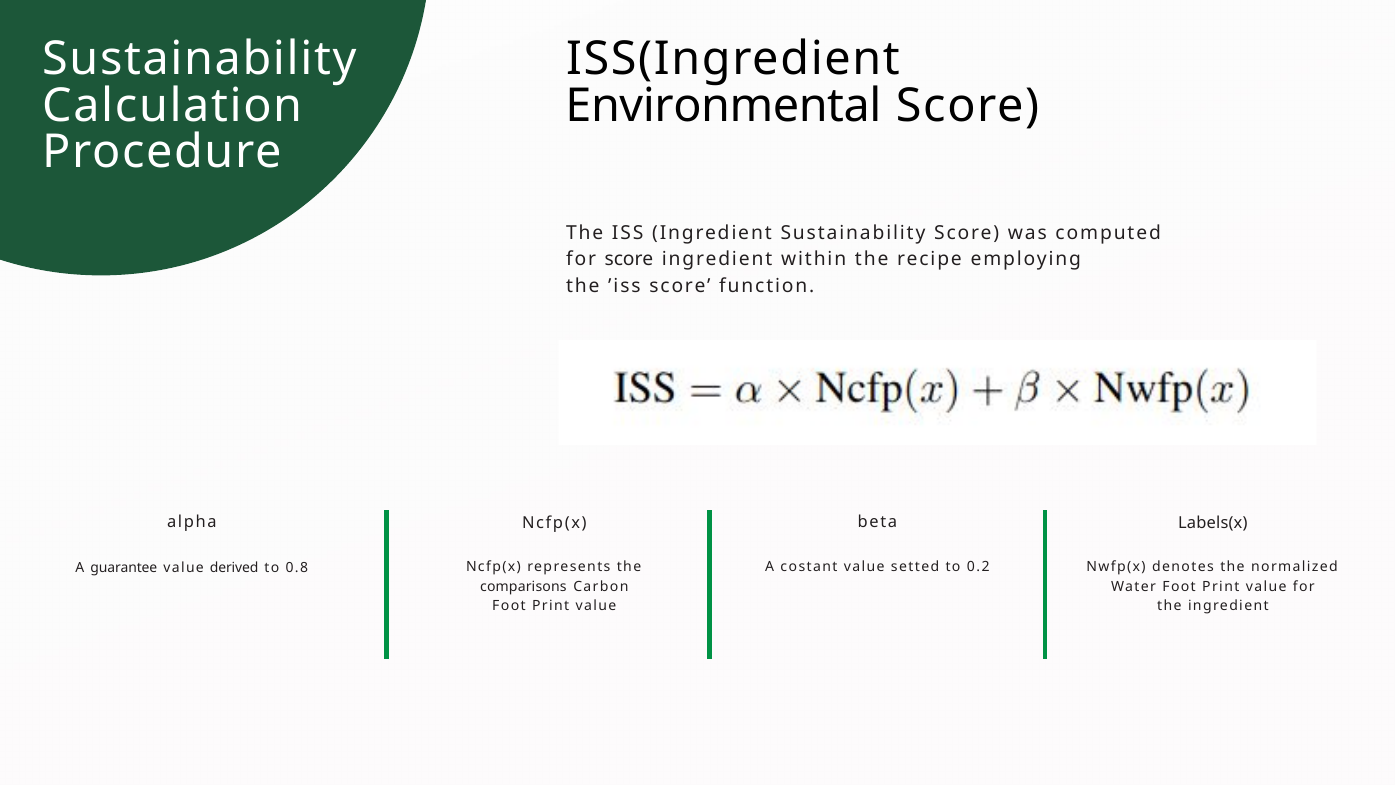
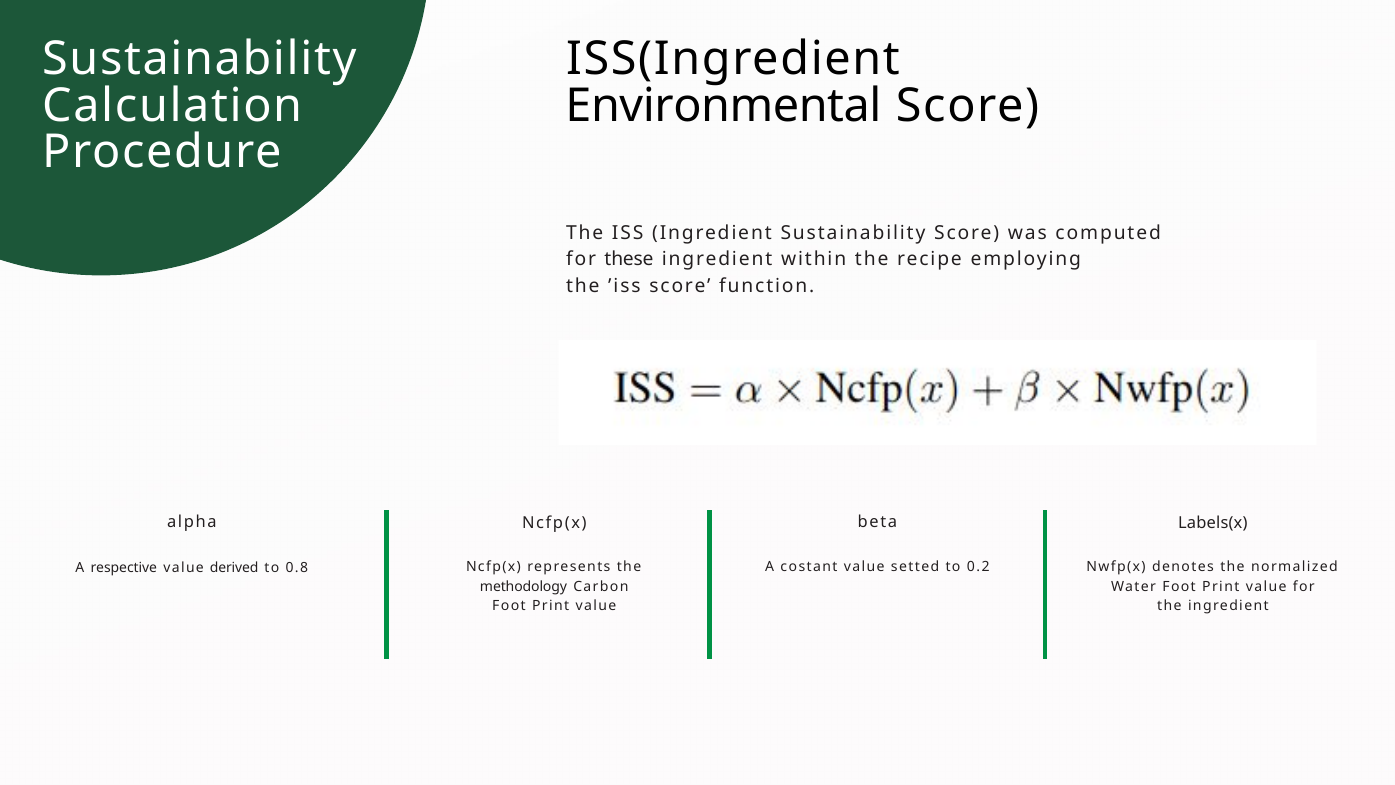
for score: score -> these
guarantee: guarantee -> respective
comparisons: comparisons -> methodology
